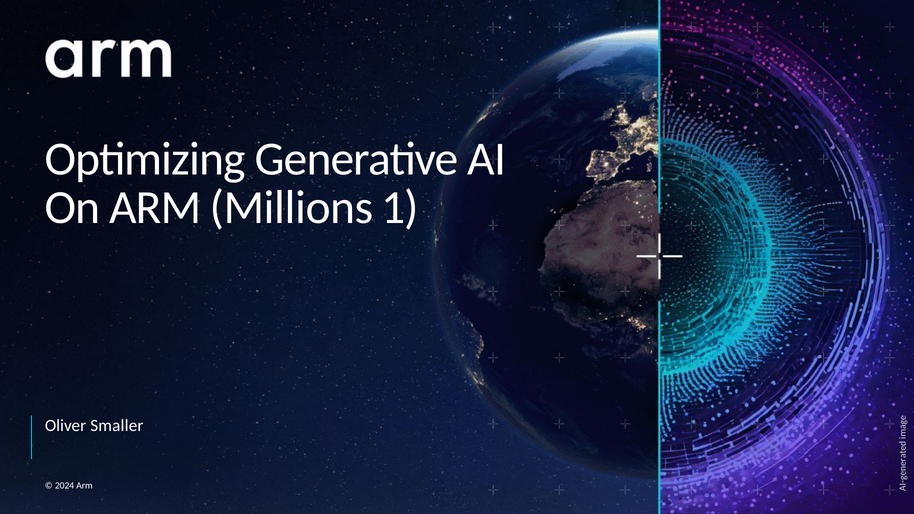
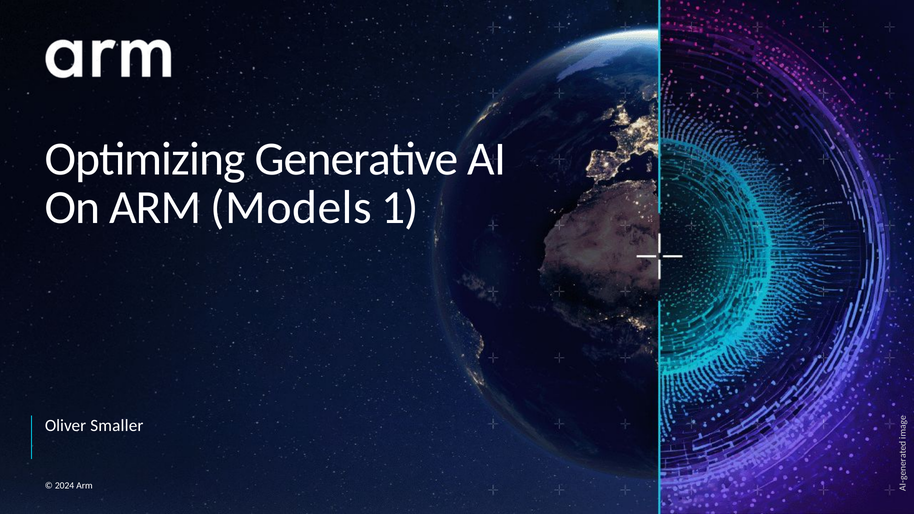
Millions: Millions -> Models
